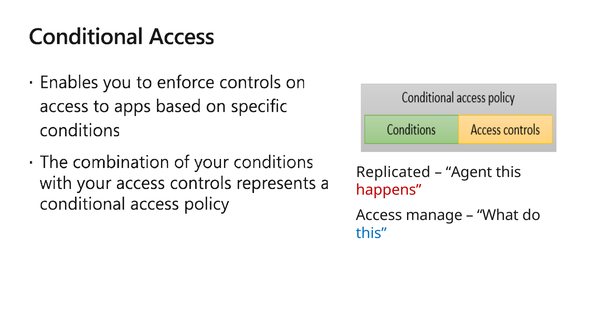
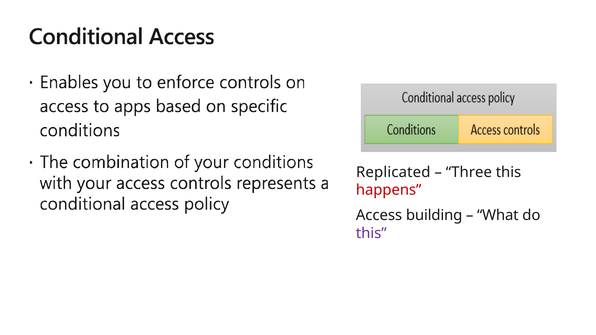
Agent: Agent -> Three
manage: manage -> building
this at (371, 234) colour: blue -> purple
